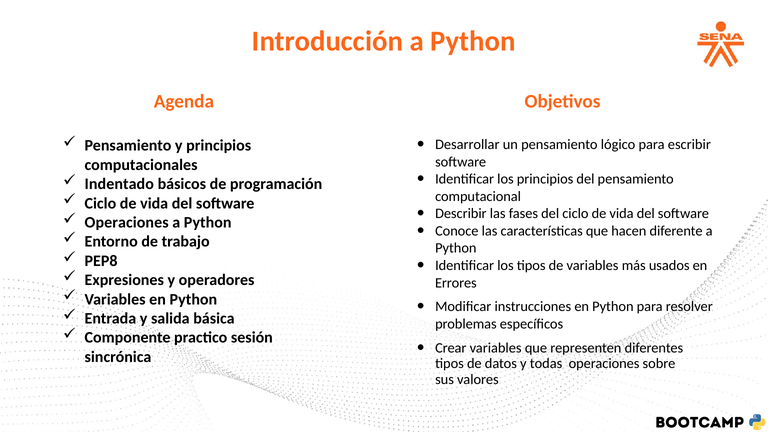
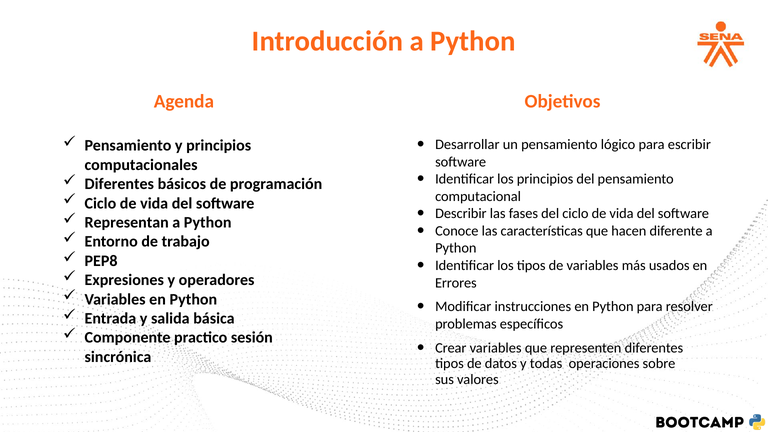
Indentado at (119, 184): Indentado -> Diferentes
Operaciones at (127, 222): Operaciones -> Representan
